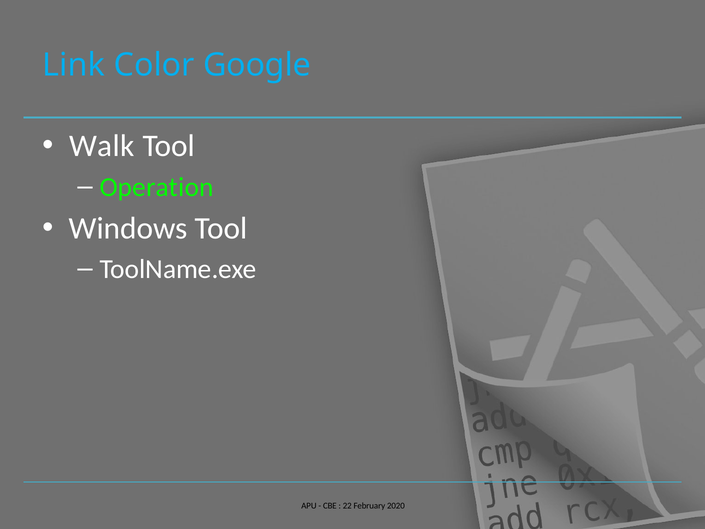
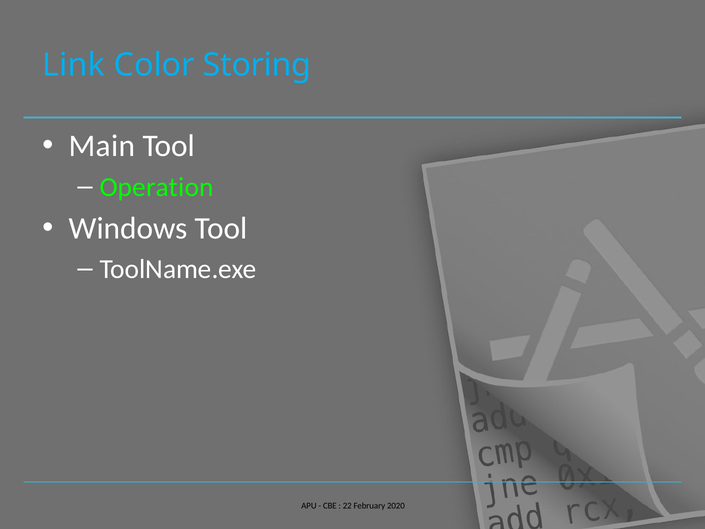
Google: Google -> Storing
Walk: Walk -> Main
